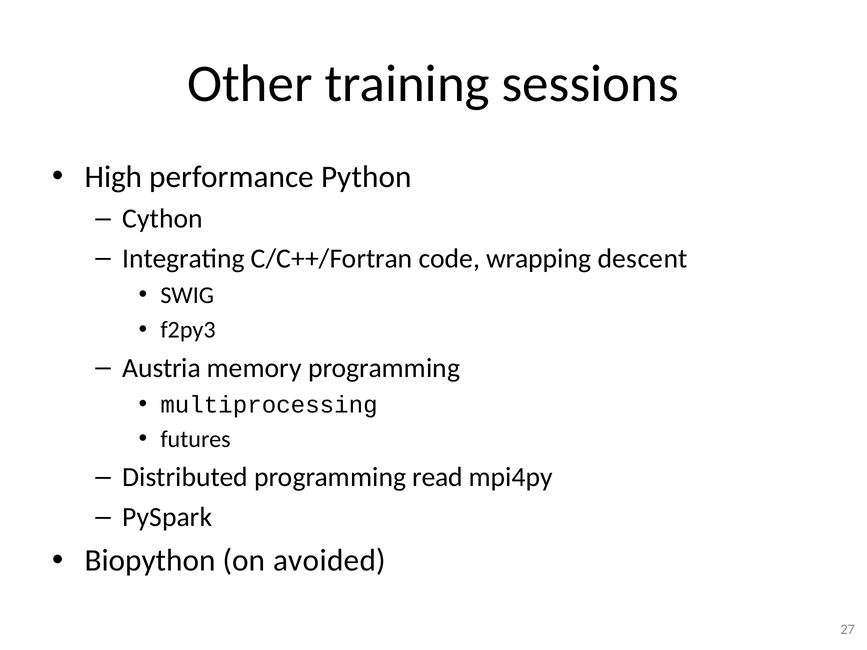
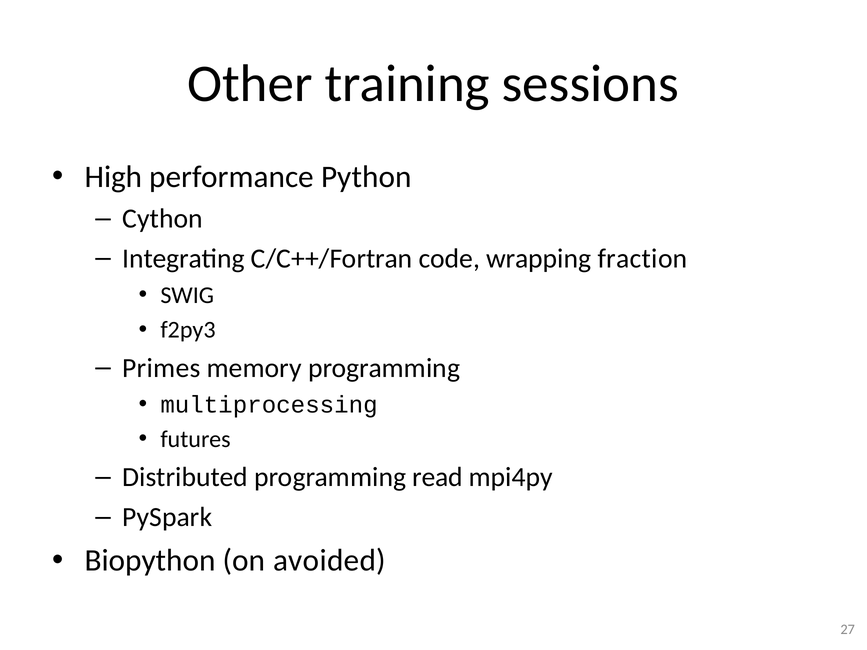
descent: descent -> fraction
Austria: Austria -> Primes
